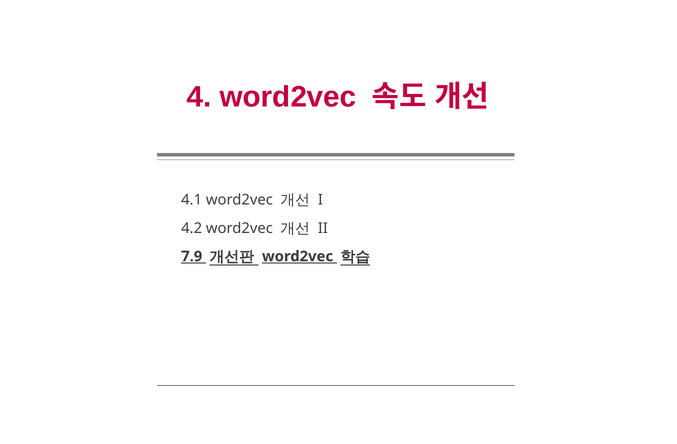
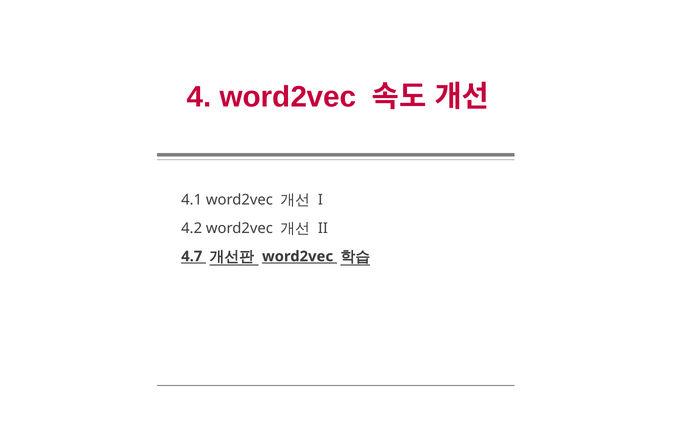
7.9: 7.9 -> 4.7
